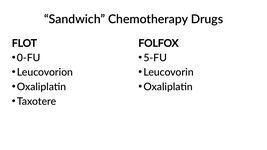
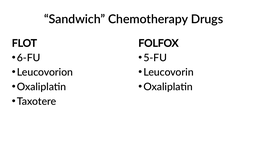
0-FU: 0-FU -> 6-FU
